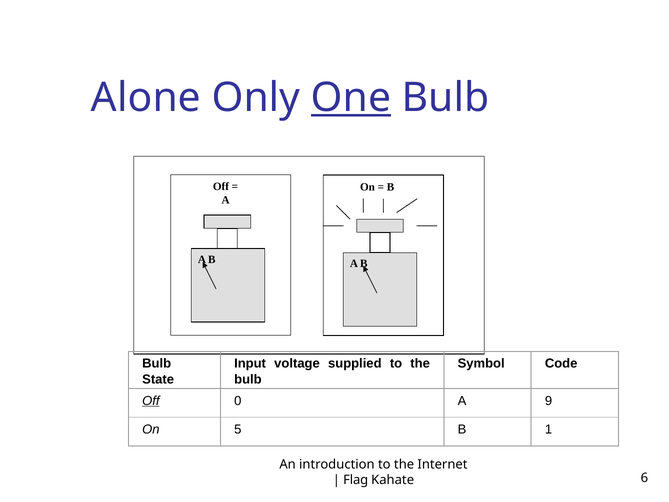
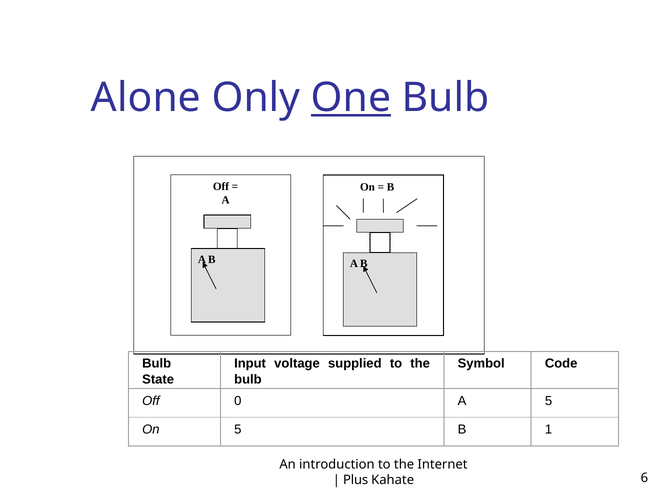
Off at (151, 401) underline: present -> none
A 9: 9 -> 5
Flag: Flag -> Plus
